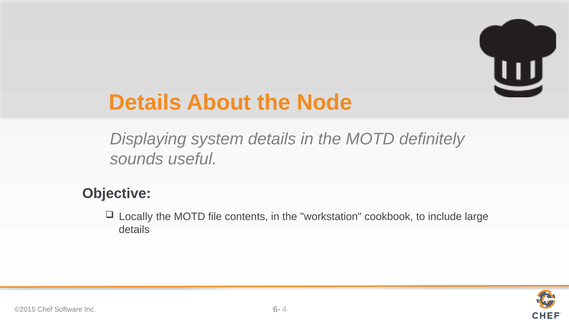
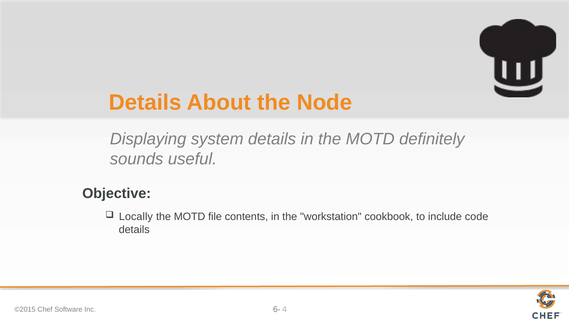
large: large -> code
